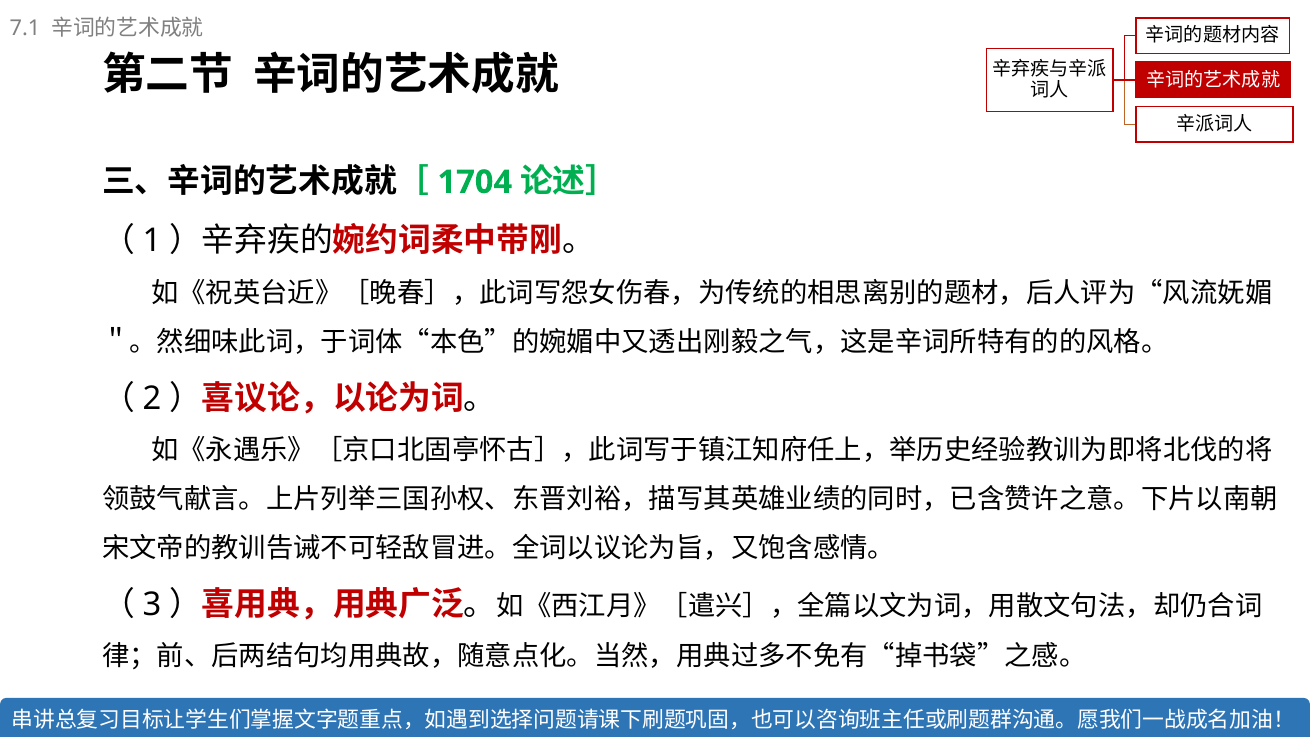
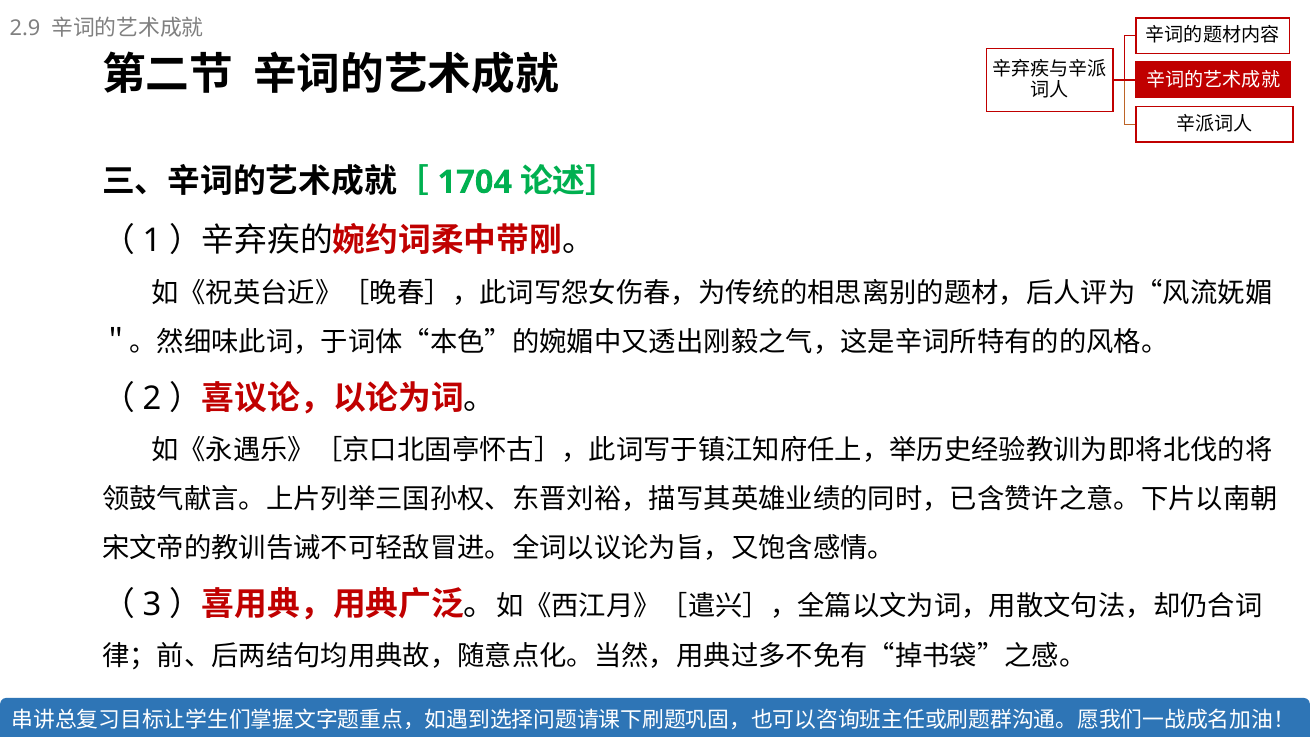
7.1: 7.1 -> 2.9
